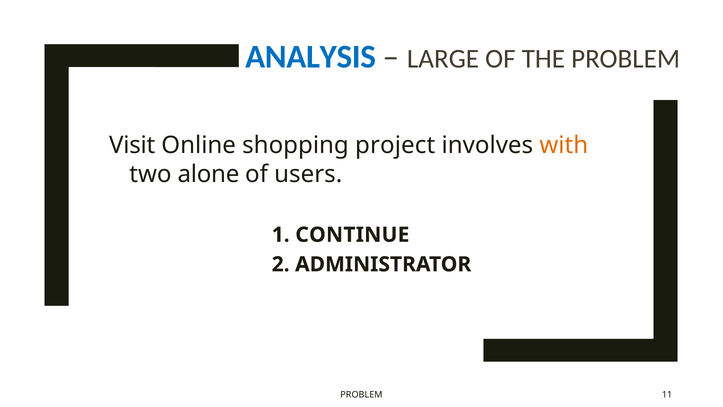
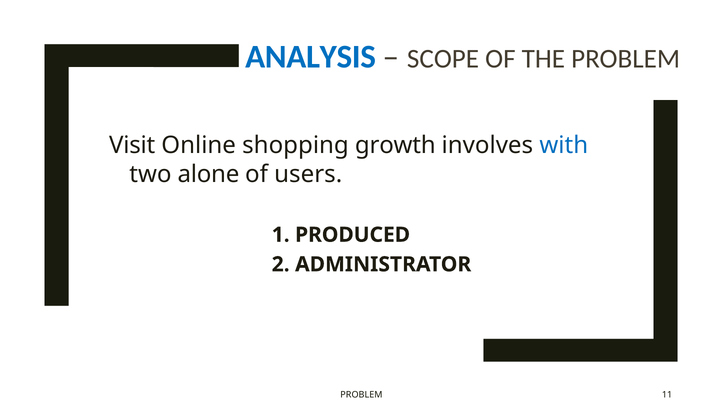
LARGE: LARGE -> SCOPE
project: project -> growth
with colour: orange -> blue
CONTINUE: CONTINUE -> PRODUCED
